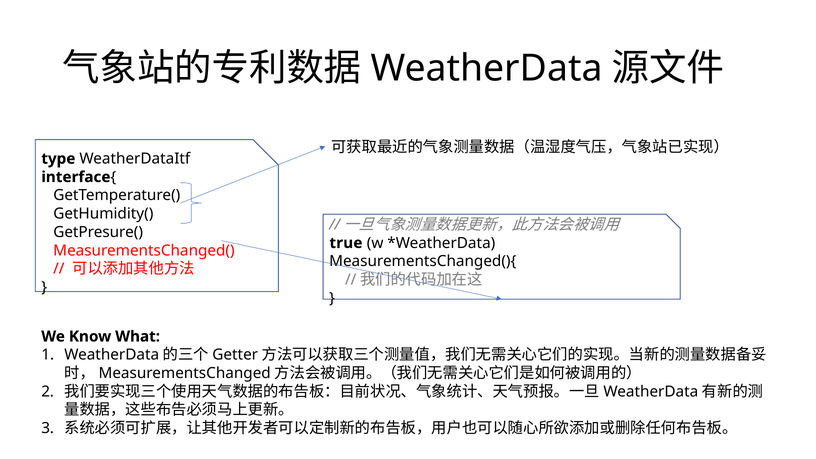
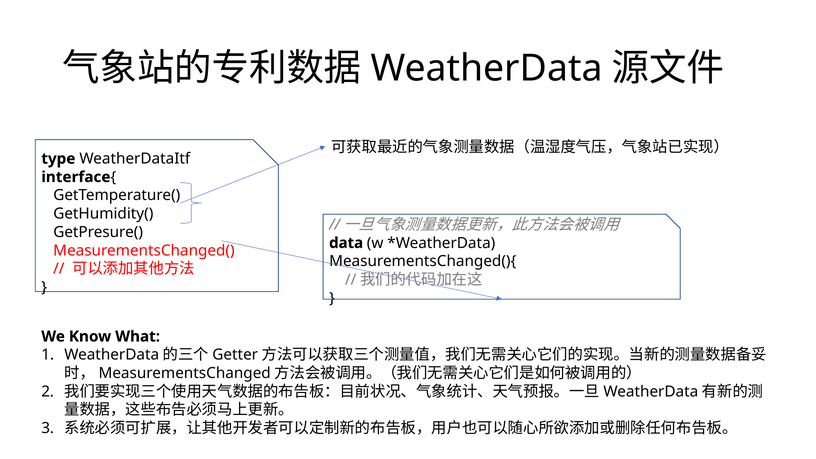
true: true -> data
